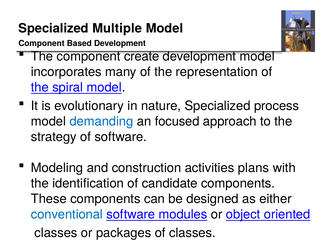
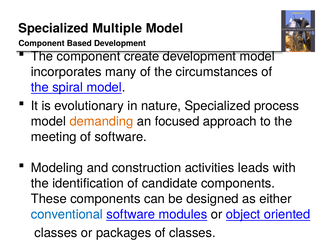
representation: representation -> circumstances
demanding colour: blue -> orange
strategy: strategy -> meeting
plans: plans -> leads
